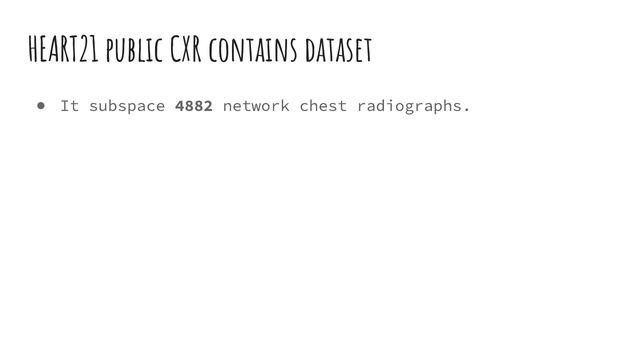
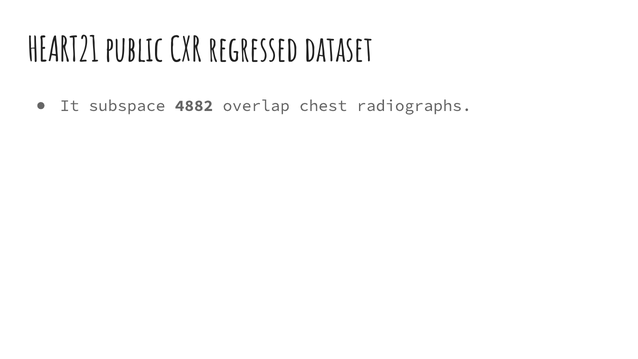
contains: contains -> regressed
network: network -> overlap
